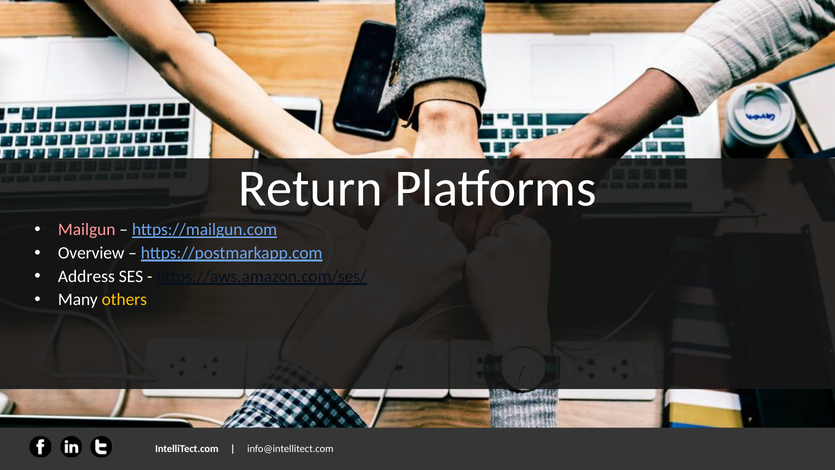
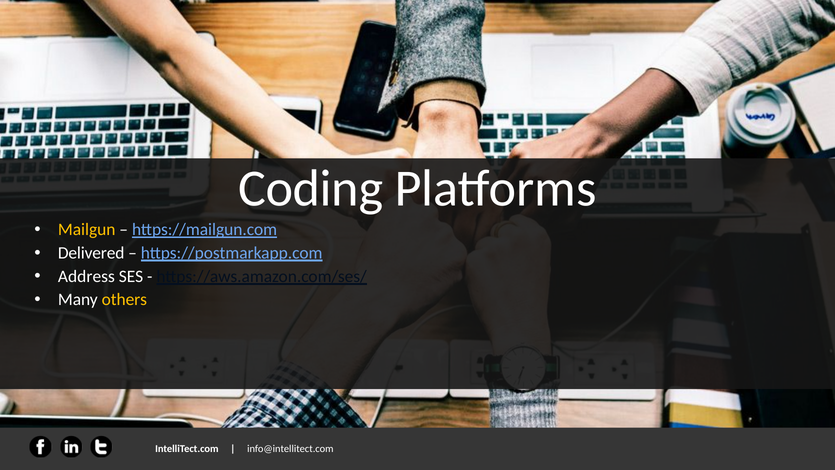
Return: Return -> Coding
Mailgun colour: pink -> yellow
Overview: Overview -> Delivered
